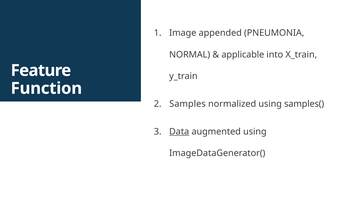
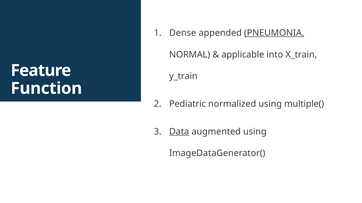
Image: Image -> Dense
PNEUMONIA underline: none -> present
Samples: Samples -> Pediatric
samples(: samples( -> multiple(
